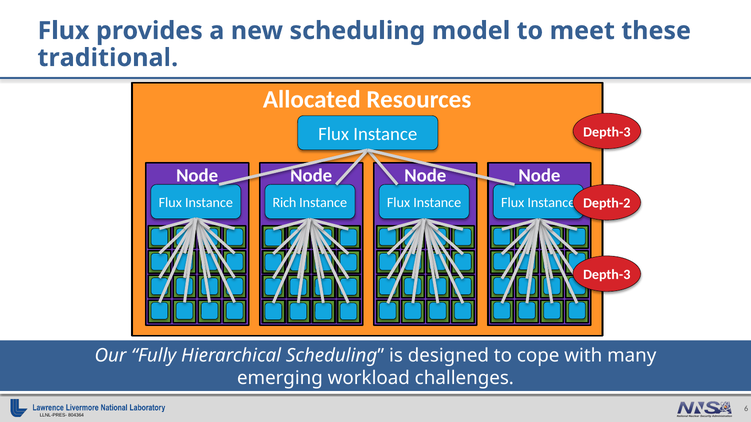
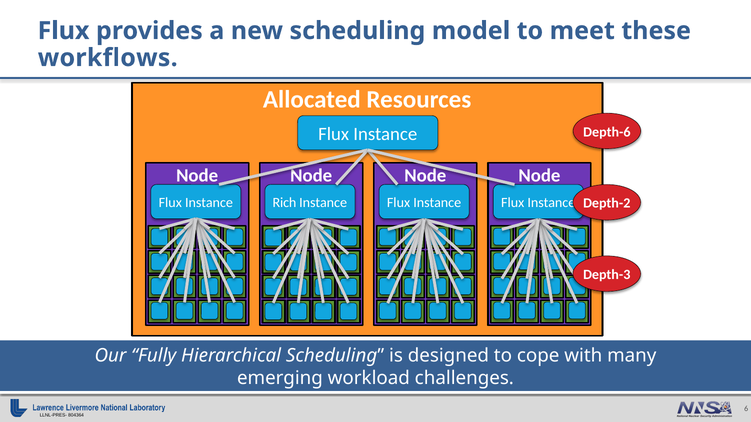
traditional: traditional -> workflows
Depth-3 at (607, 132): Depth-3 -> Depth-6
